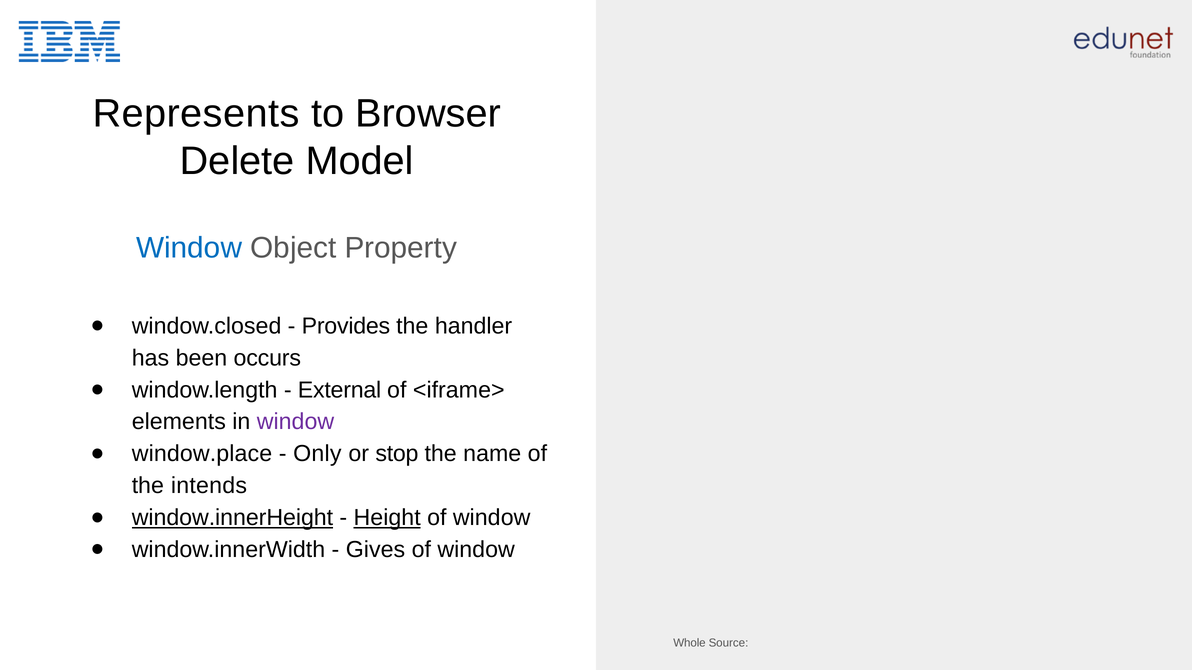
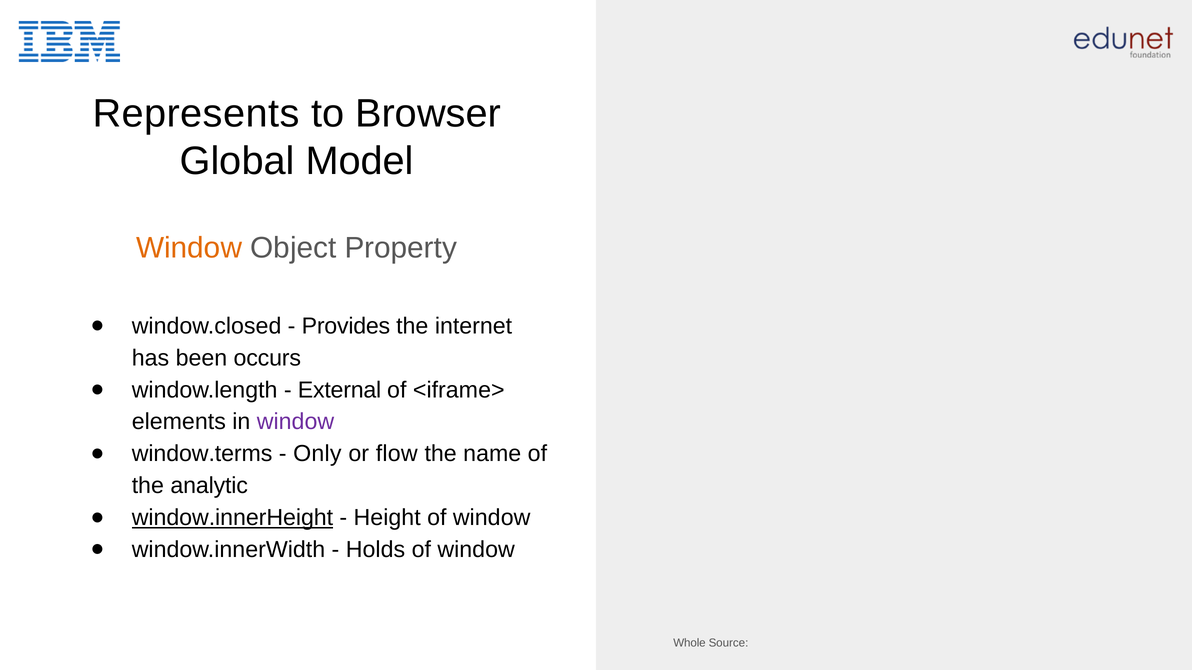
Delete: Delete -> Global
Window at (189, 248) colour: blue -> orange
handler: handler -> internet
window.place: window.place -> window.terms
stop: stop -> flow
intends: intends -> analytic
Height underline: present -> none
Gives: Gives -> Holds
